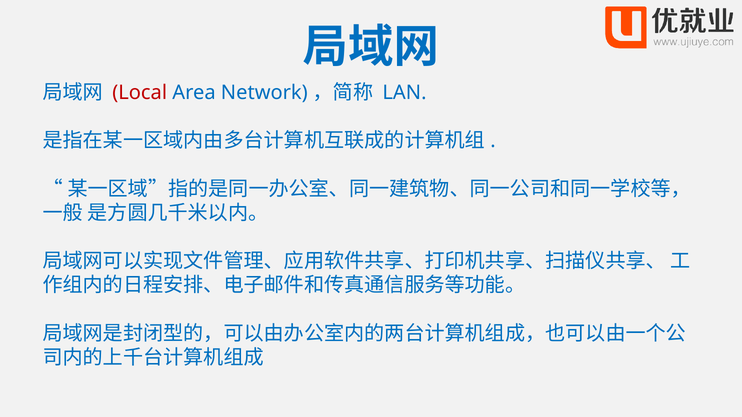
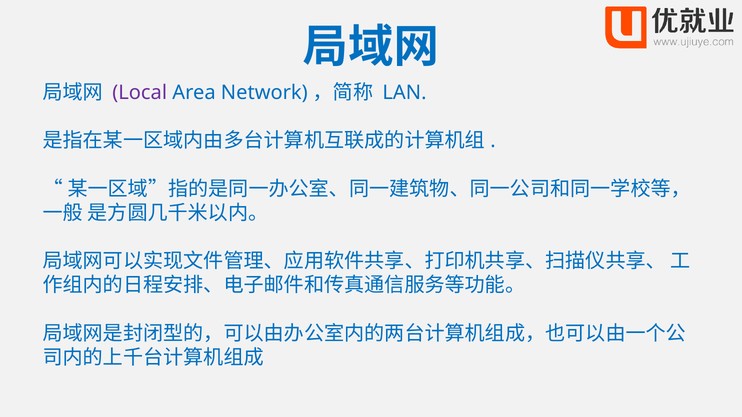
Local colour: red -> purple
